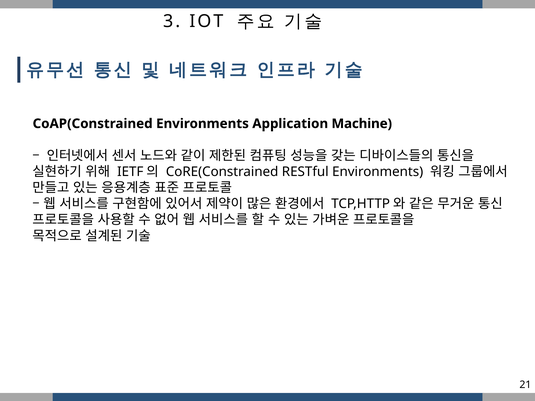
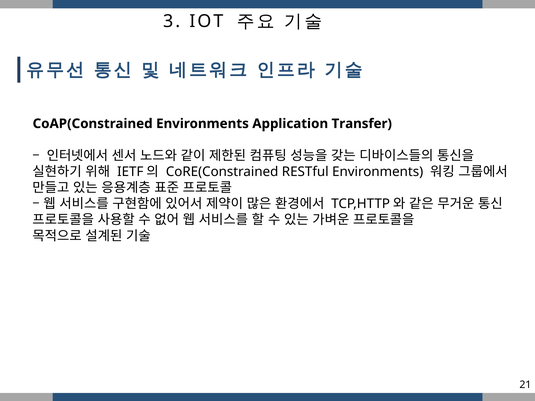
Machine: Machine -> Transfer
